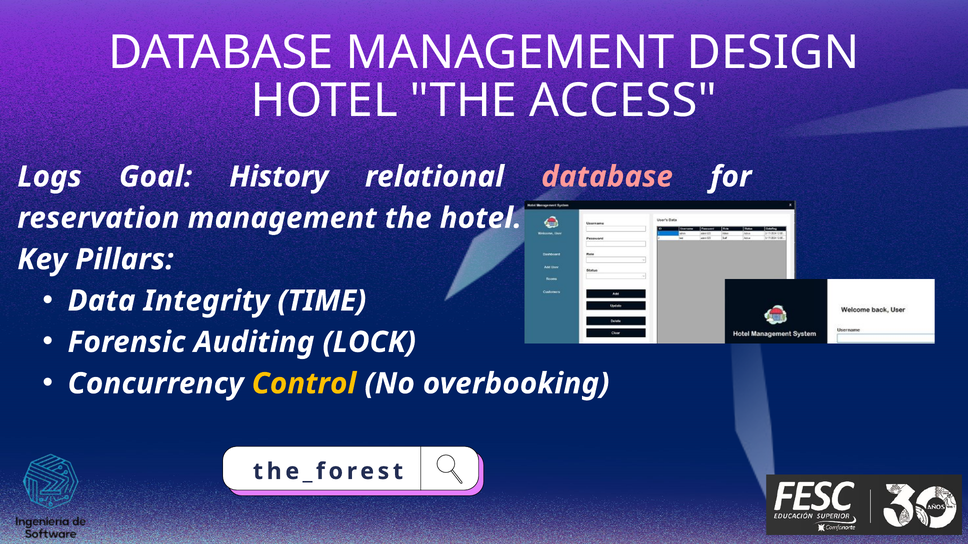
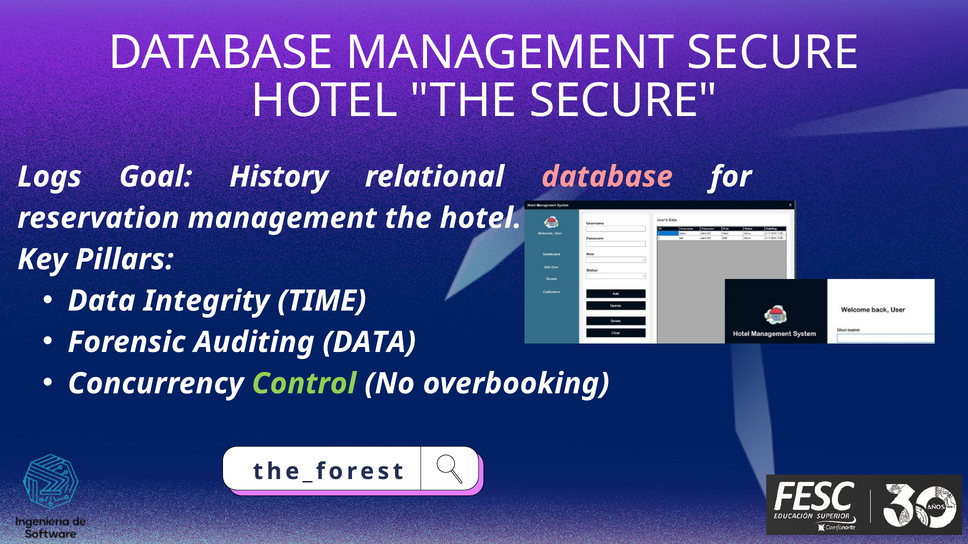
MANAGEMENT DESIGN: DESIGN -> SECURE
THE ACCESS: ACCESS -> SECURE
Auditing LOCK: LOCK -> DATA
Control colour: yellow -> light green
